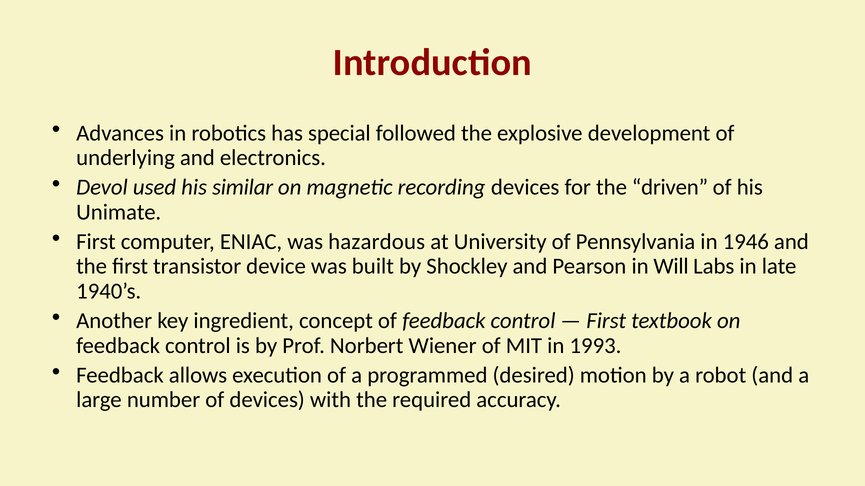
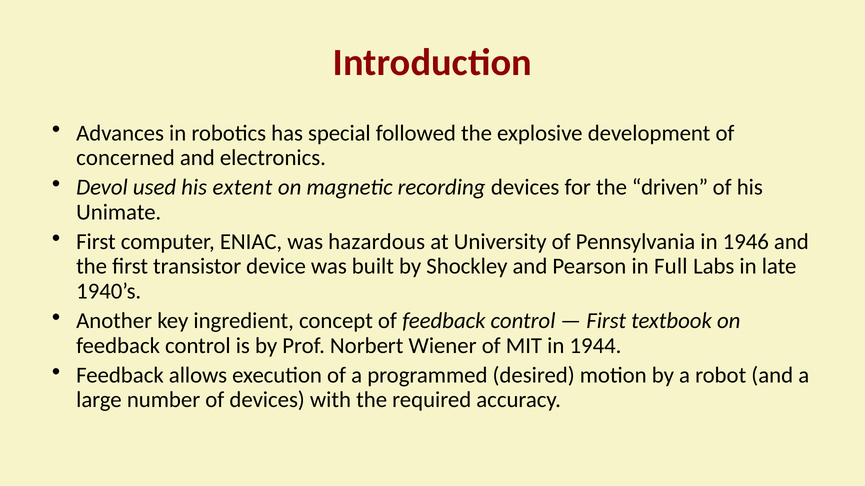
underlying: underlying -> concerned
similar: similar -> extent
Will: Will -> Full
1993: 1993 -> 1944
